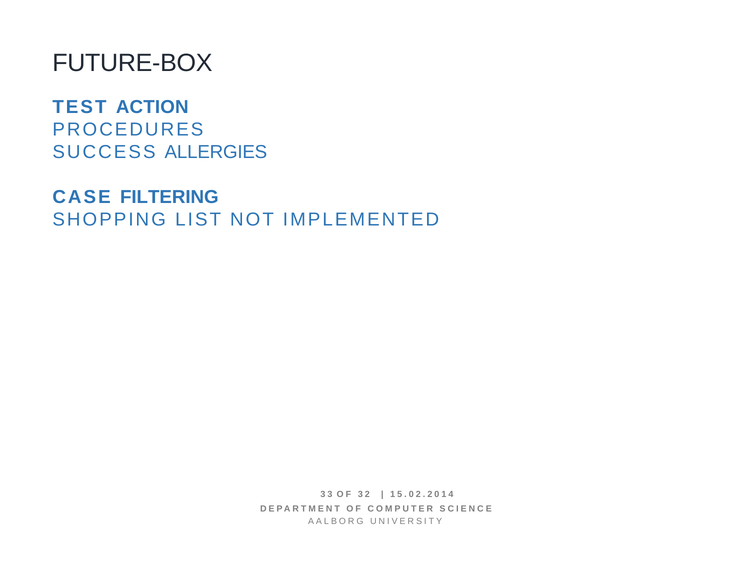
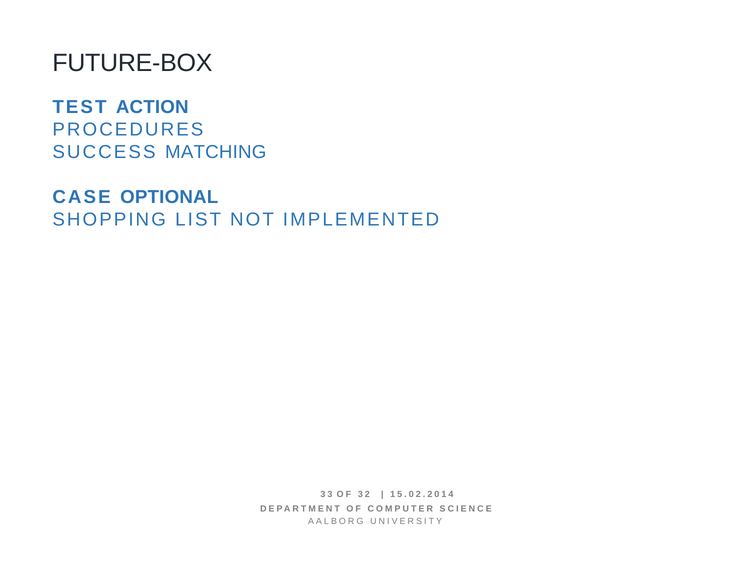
ALLERGIES: ALLERGIES -> MATCHING
FILTERING: FILTERING -> OPTIONAL
